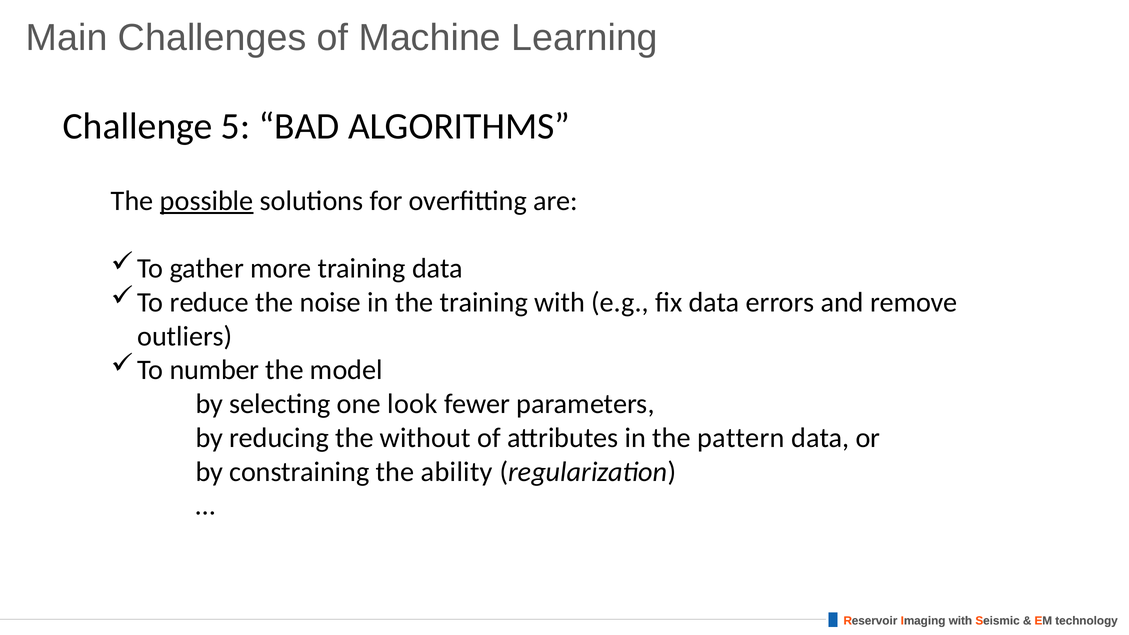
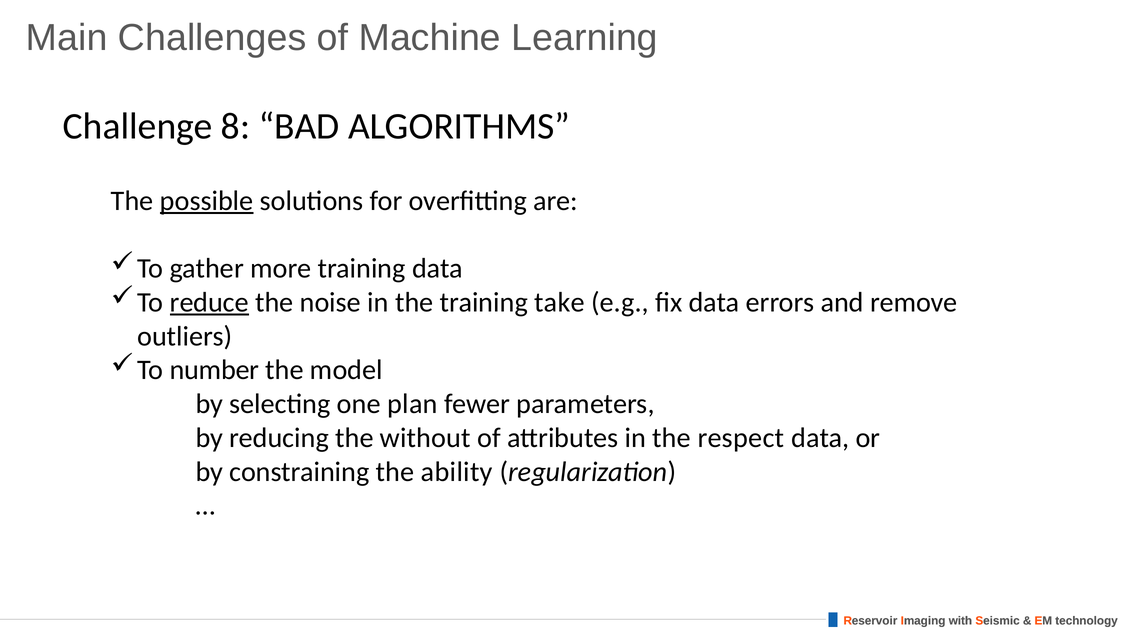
5: 5 -> 8
reduce underline: none -> present
training with: with -> take
look: look -> plan
pattern: pattern -> respect
